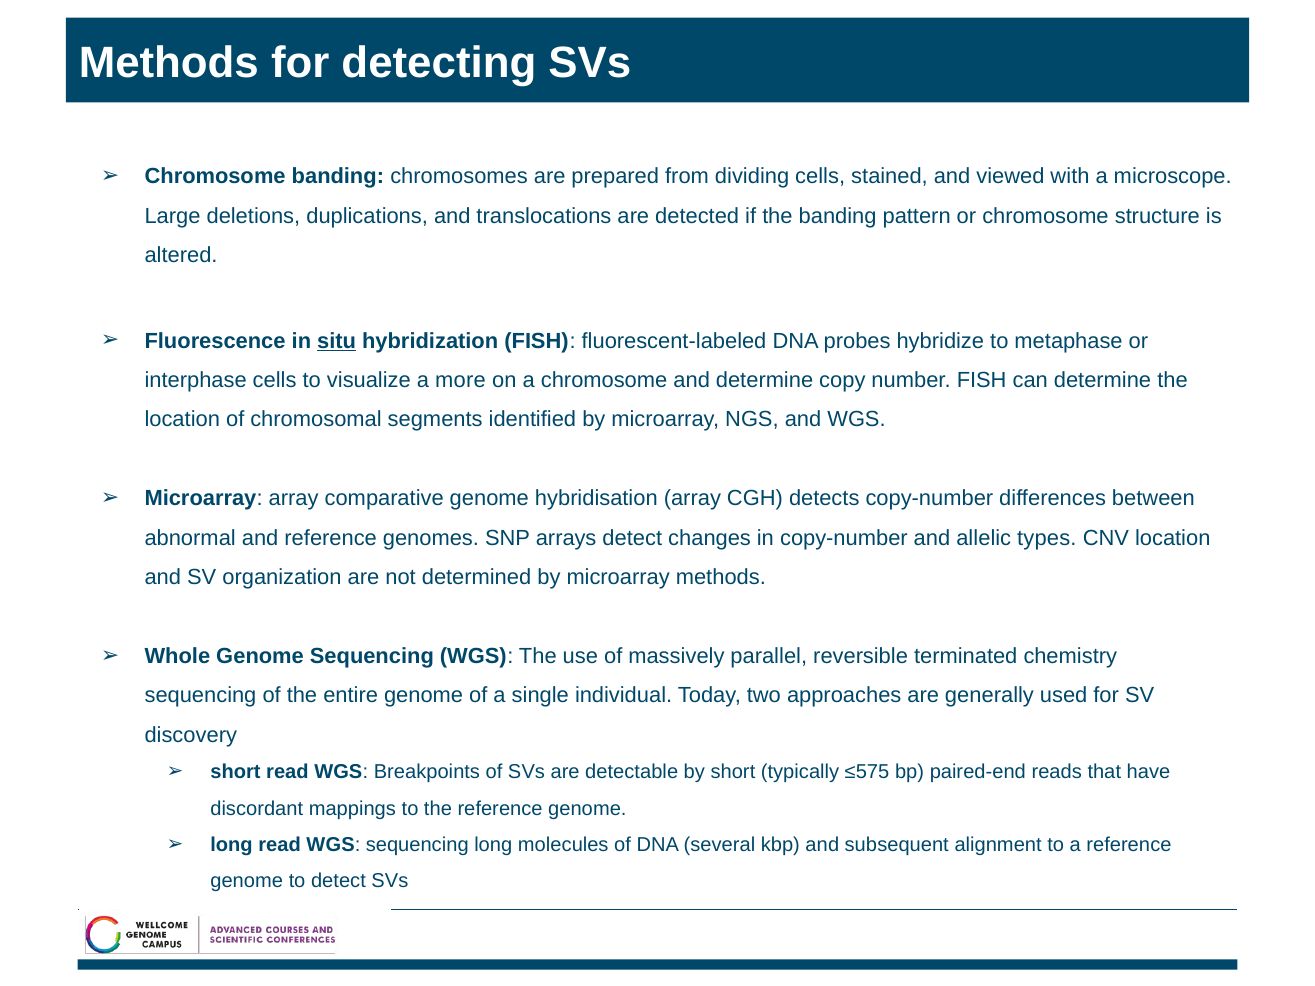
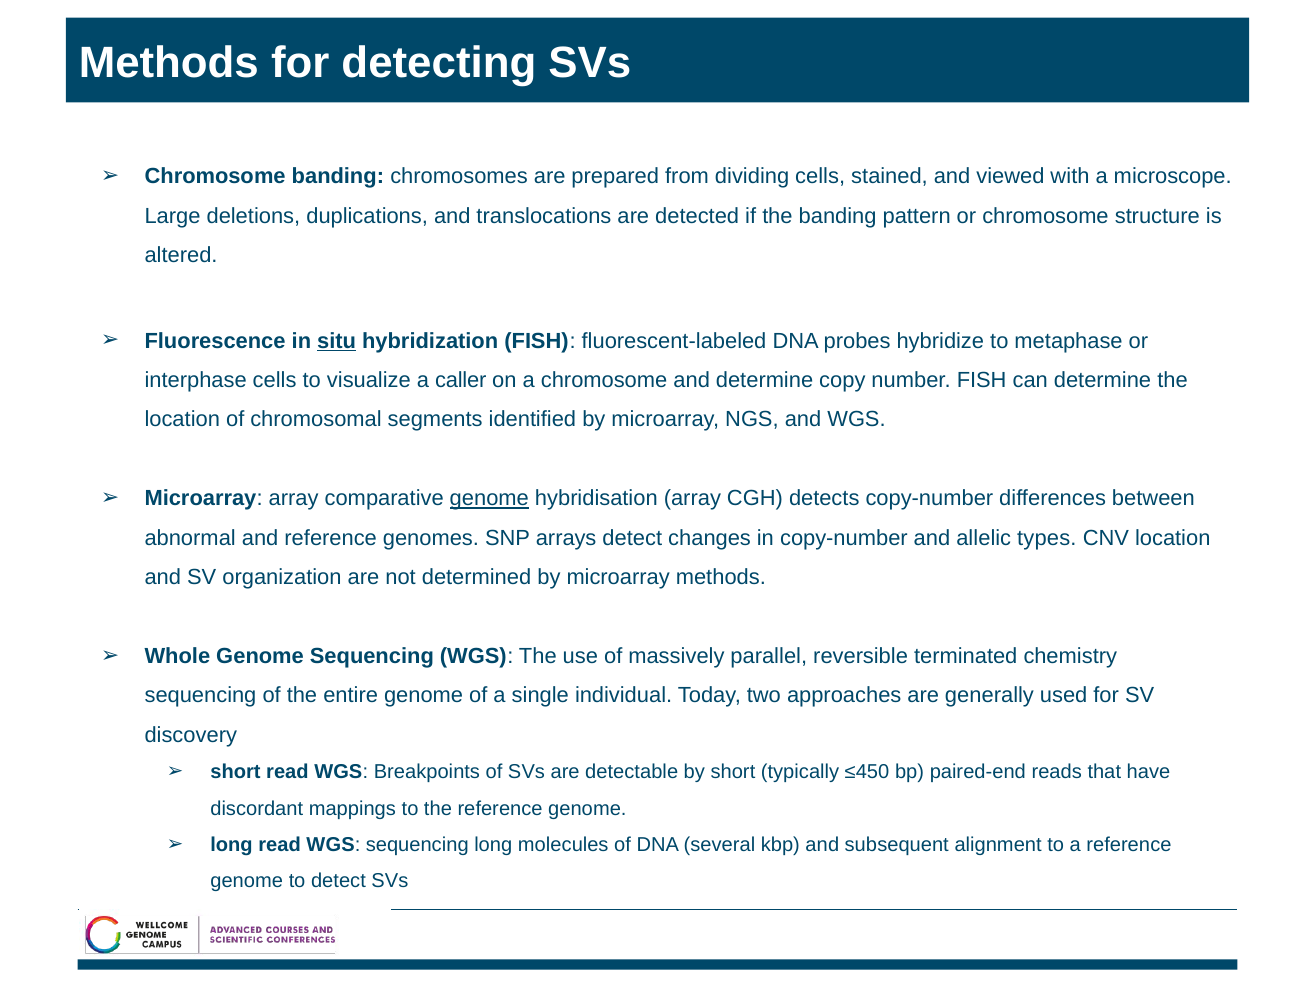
more: more -> caller
genome at (489, 499) underline: none -> present
≤575: ≤575 -> ≤450
